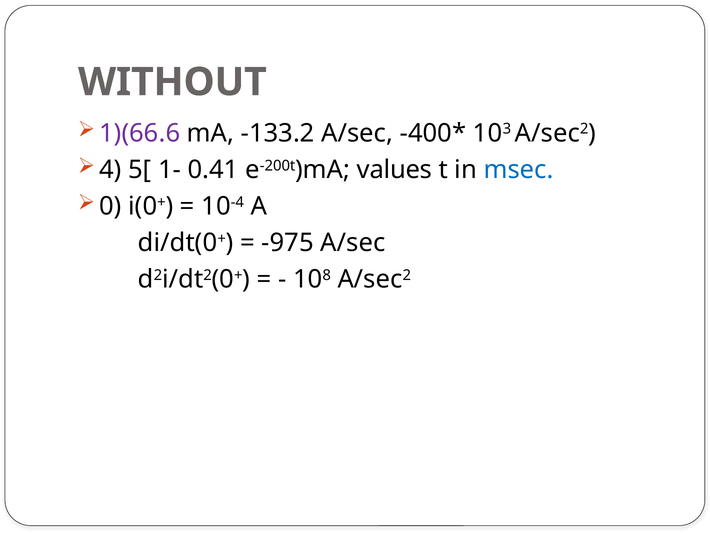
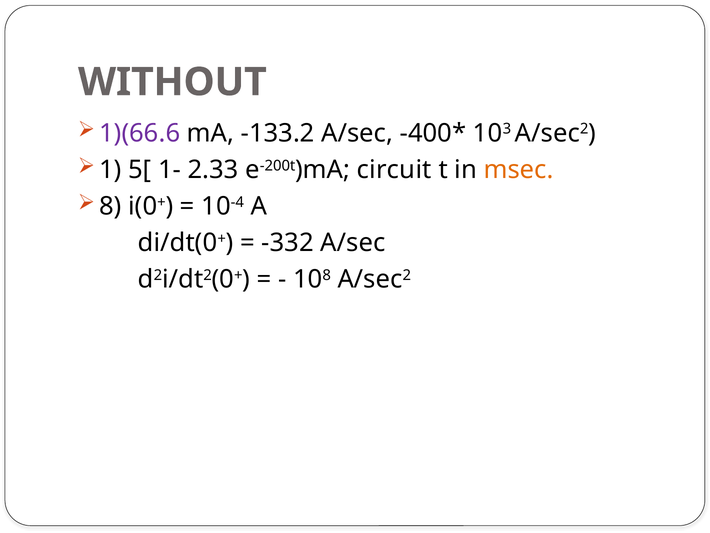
4: 4 -> 1
0.41: 0.41 -> 2.33
values: values -> circuit
msec colour: blue -> orange
0: 0 -> 8
-975: -975 -> -332
